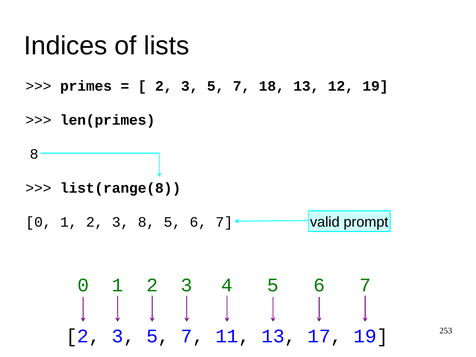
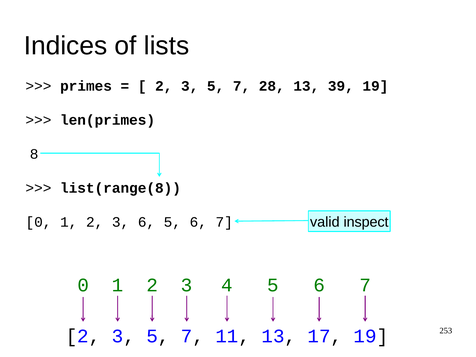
18: 18 -> 28
12: 12 -> 39
prompt: prompt -> inspect
3 8: 8 -> 6
